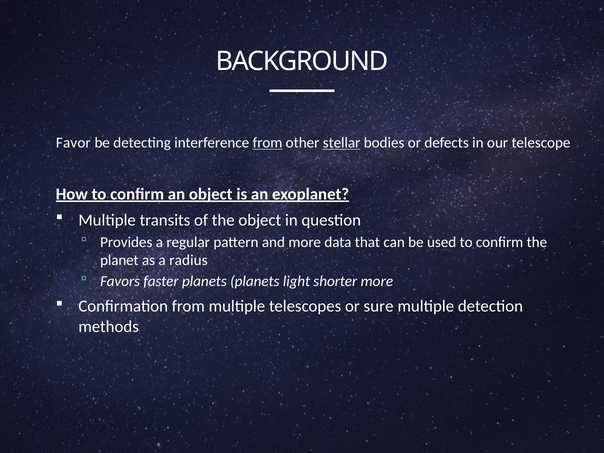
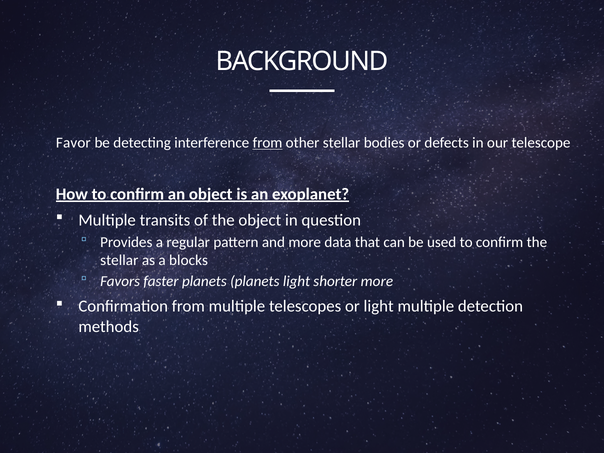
stellar at (342, 143) underline: present -> none
planet at (119, 260): planet -> stellar
radius: radius -> blocks
or sure: sure -> light
